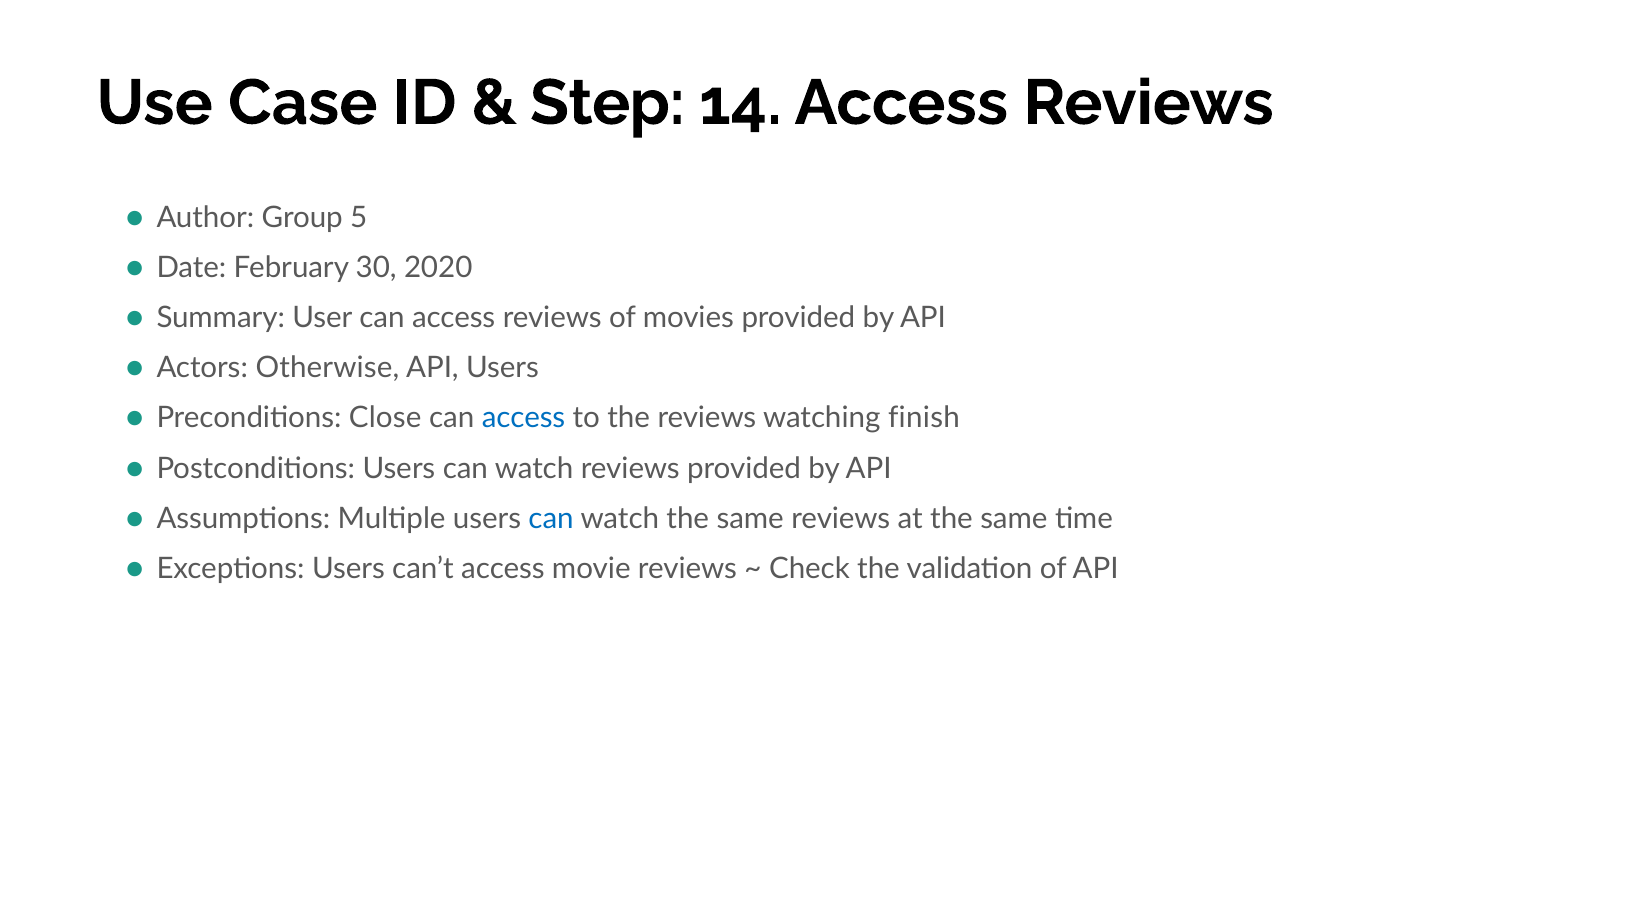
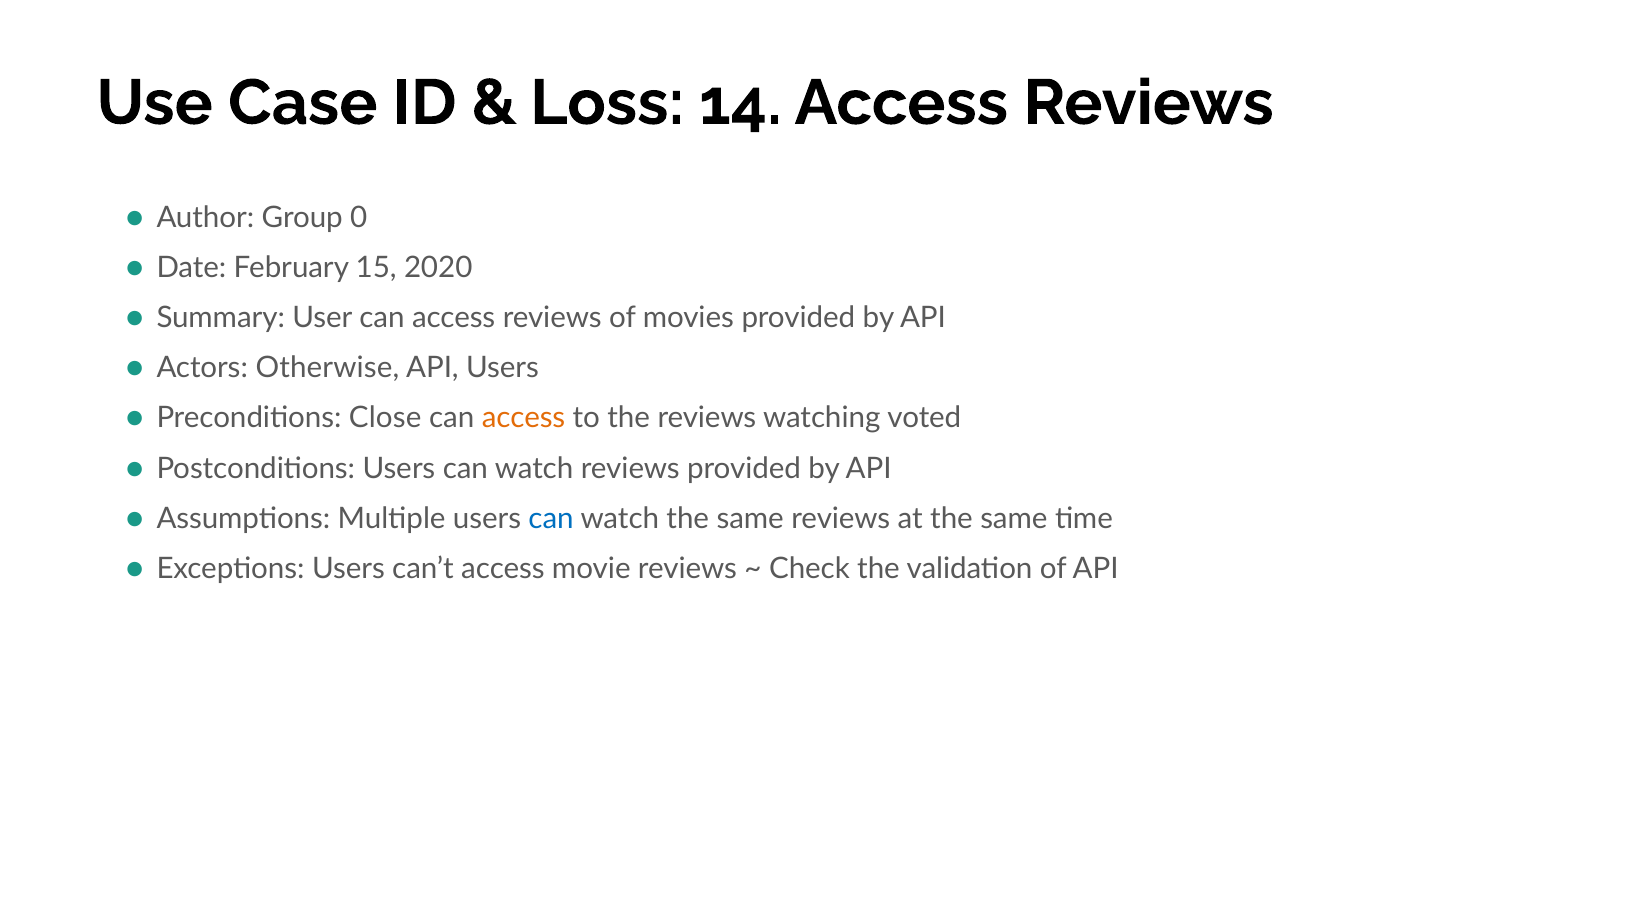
Step: Step -> Loss
5: 5 -> 0
30: 30 -> 15
access at (524, 418) colour: blue -> orange
finish: finish -> voted
